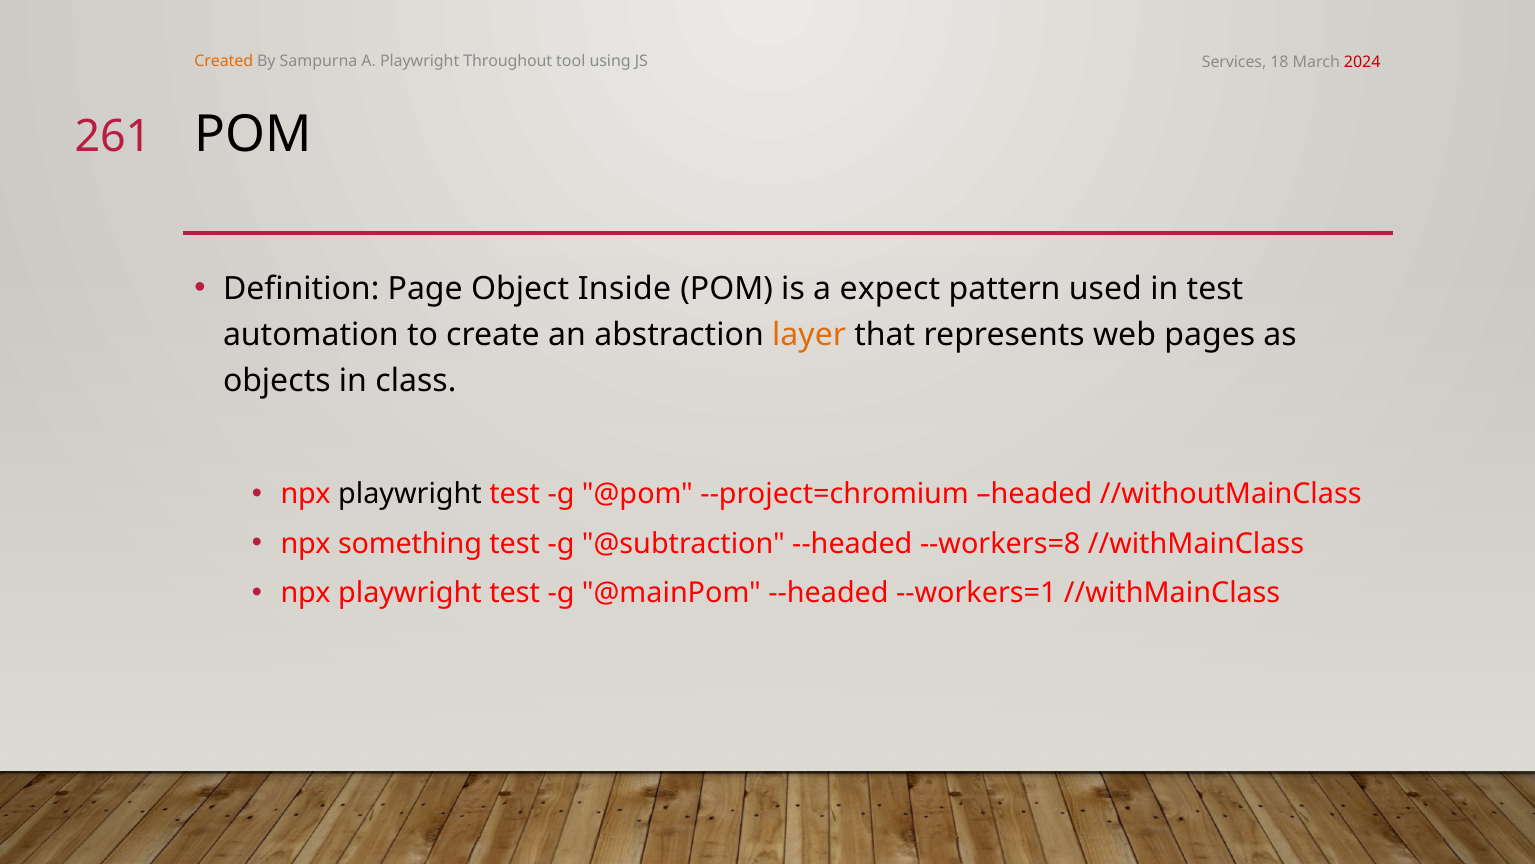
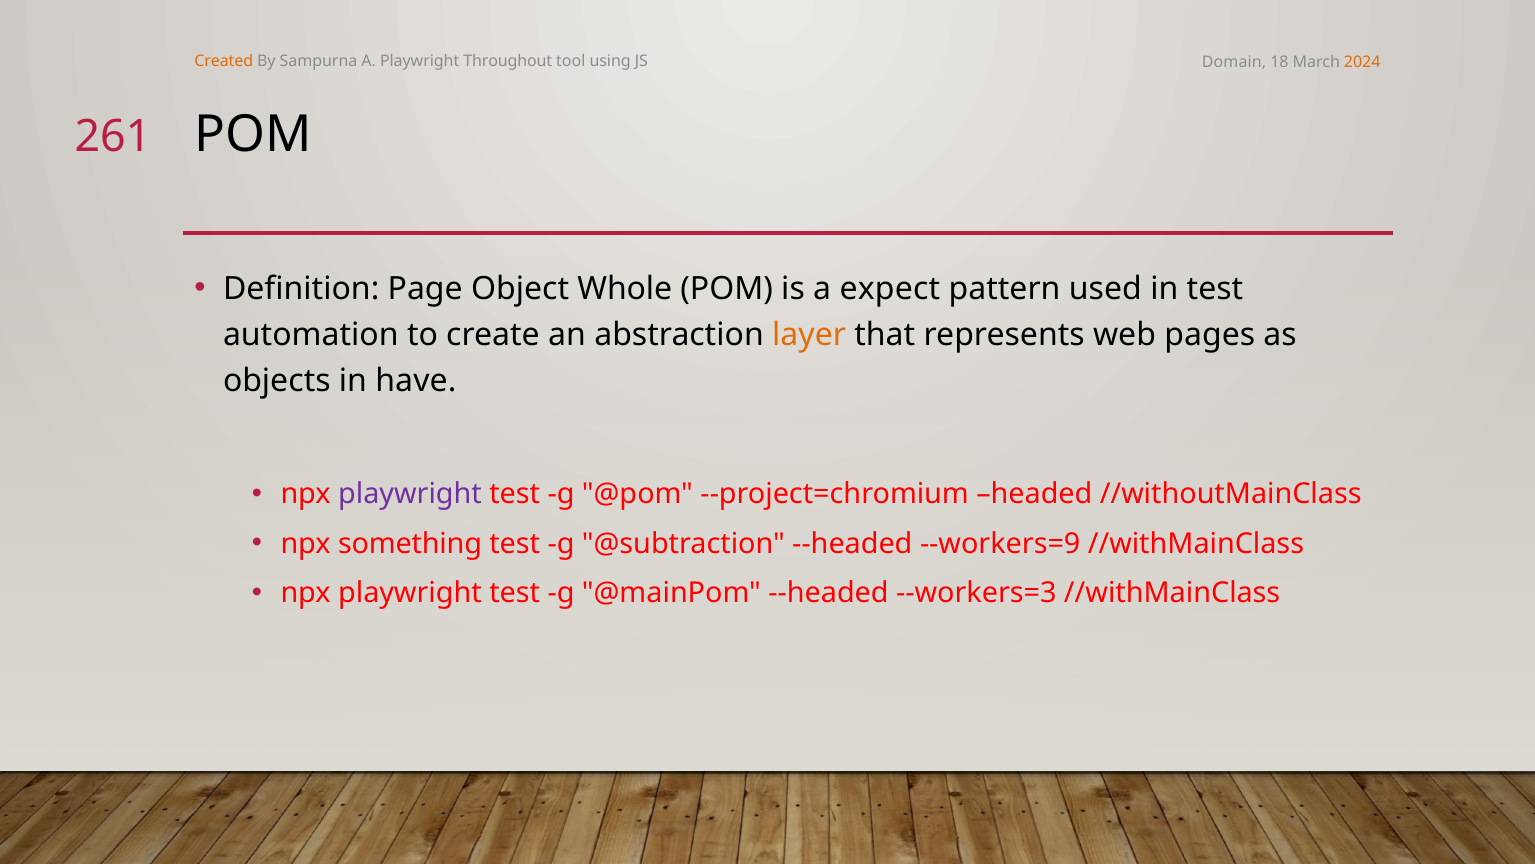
Services: Services -> Domain
2024 colour: red -> orange
Inside: Inside -> Whole
class: class -> have
playwright at (410, 494) colour: black -> purple
--workers=8: --workers=8 -> --workers=9
--workers=1: --workers=1 -> --workers=3
